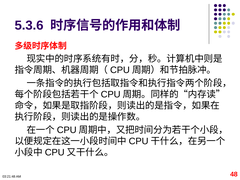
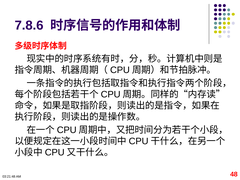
5.3.6: 5.3.6 -> 7.8.6
